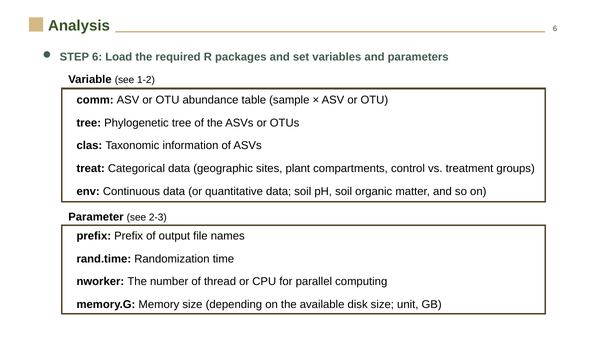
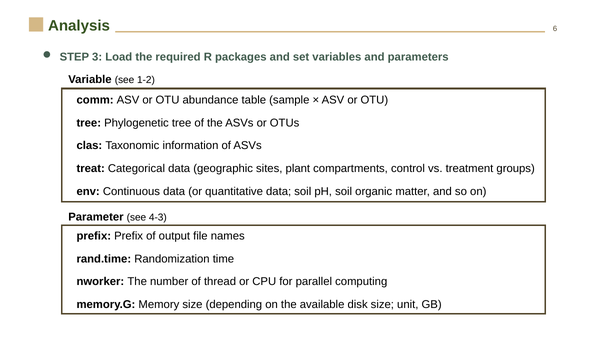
STEP 6: 6 -> 3
2-3: 2-3 -> 4-3
